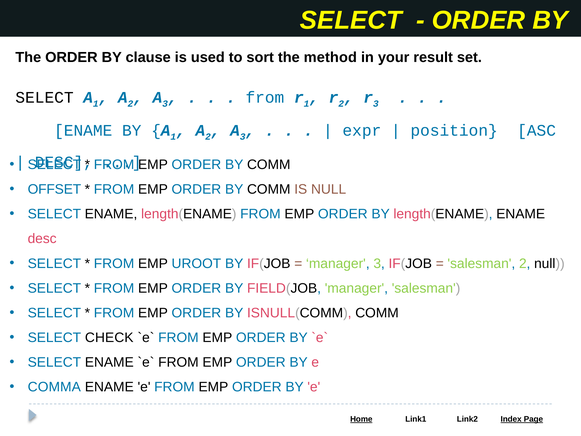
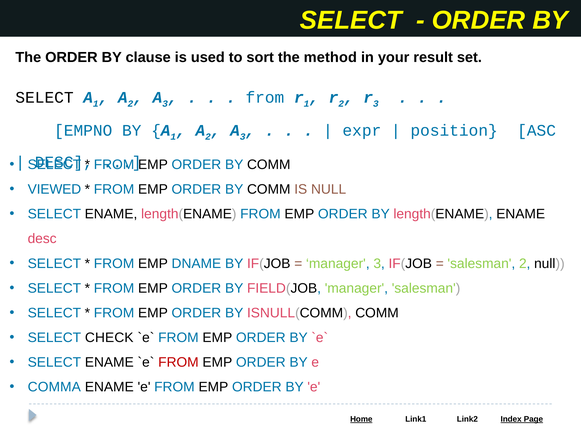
ENAME at (83, 130): ENAME -> EMPNO
OFFSET: OFFSET -> VIEWED
UROOT: UROOT -> DNAME
FROM at (178, 362) colour: black -> red
